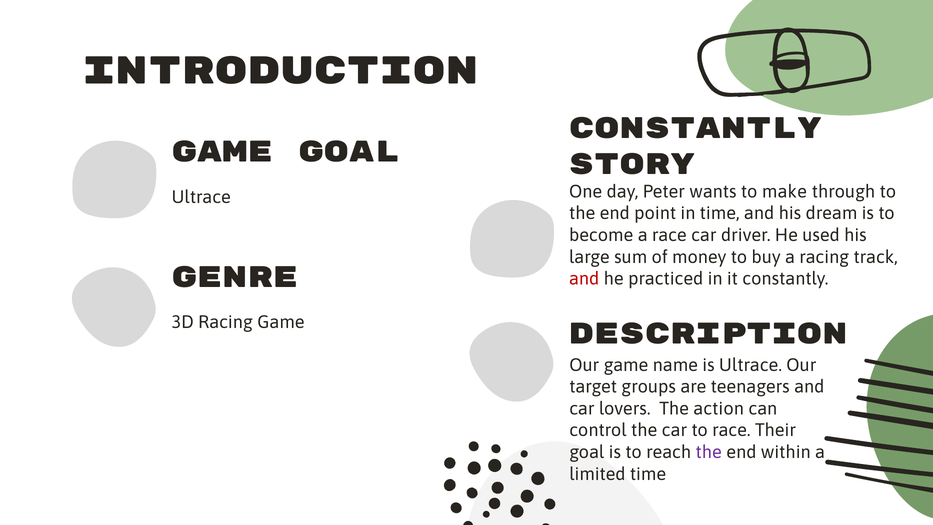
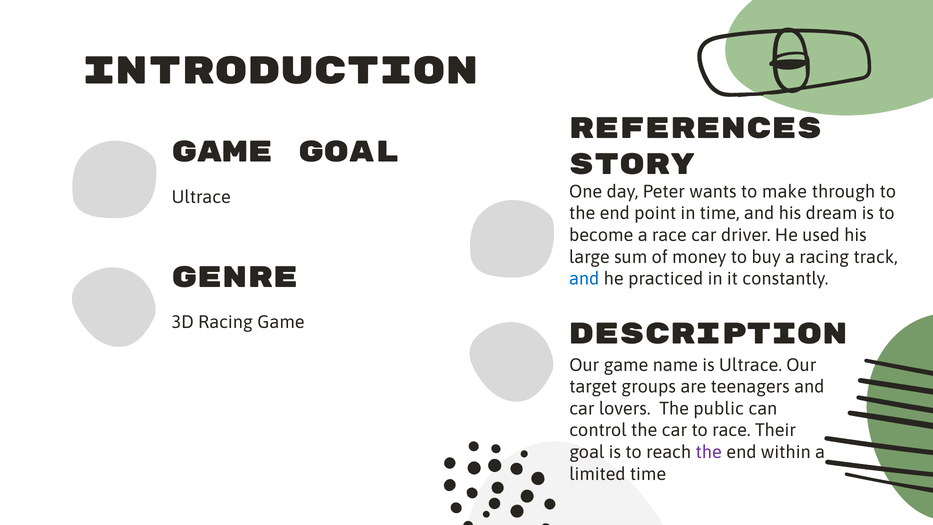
Constantly at (695, 129): Constantly -> References
and at (584, 279) colour: red -> blue
action: action -> public
